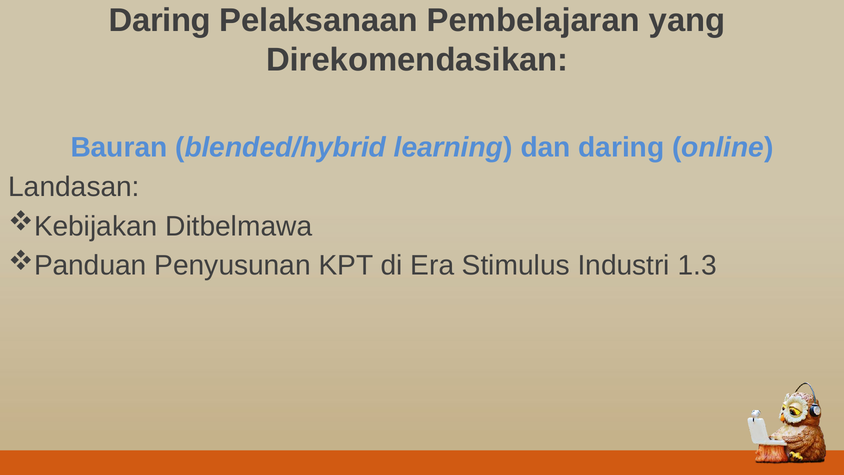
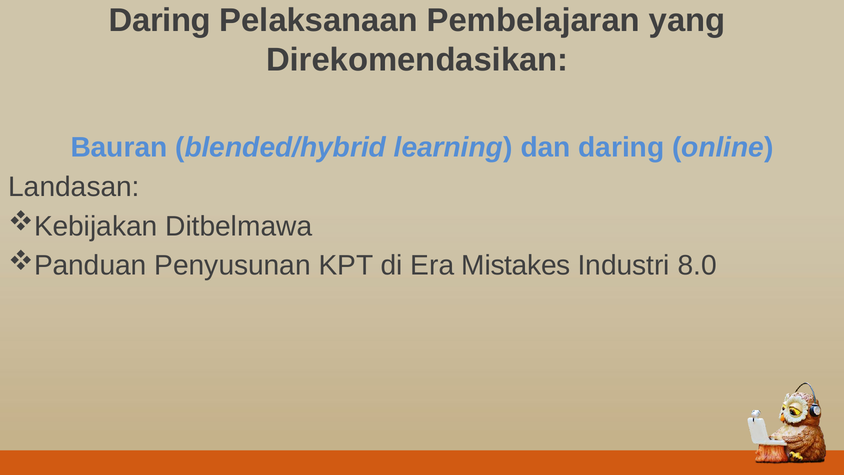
Stimulus: Stimulus -> Mistakes
1.3: 1.3 -> 8.0
